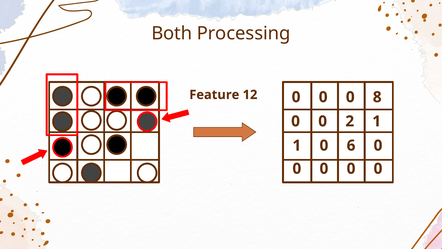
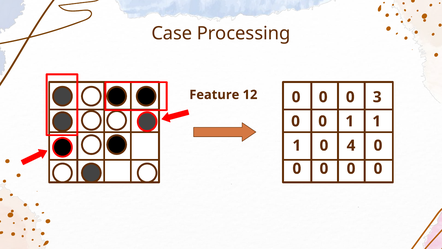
Both: Both -> Case
8: 8 -> 3
2 at (350, 121): 2 -> 1
6: 6 -> 4
